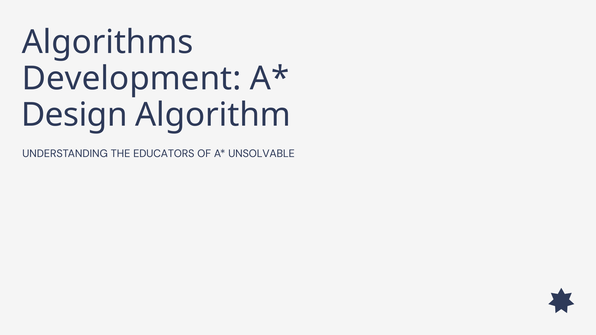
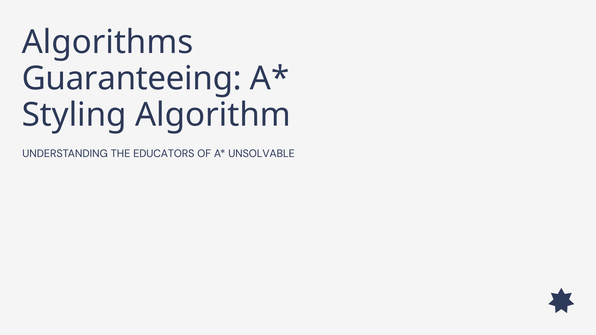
Development: Development -> Guaranteeing
Design: Design -> Styling
